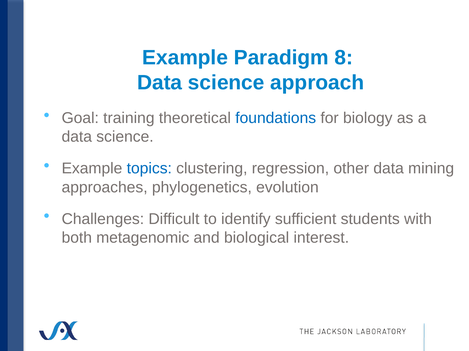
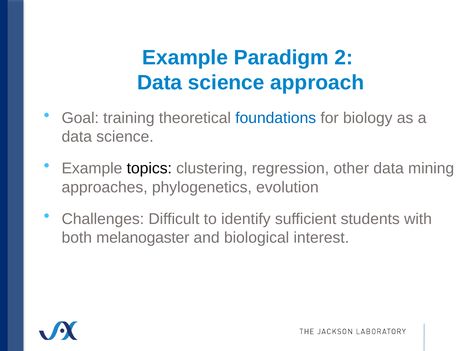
8: 8 -> 2
topics colour: blue -> black
metagenomic: metagenomic -> melanogaster
